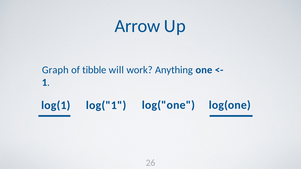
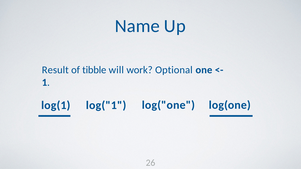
Arrow: Arrow -> Name
Graph: Graph -> Result
Anything: Anything -> Optional
